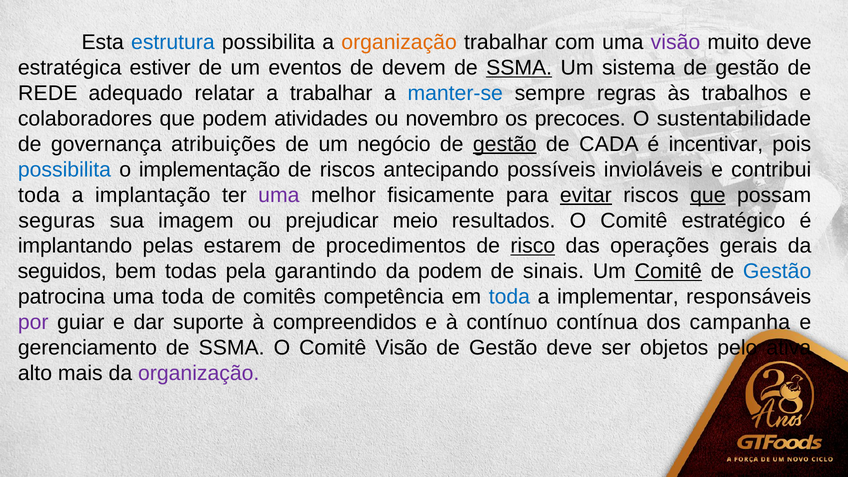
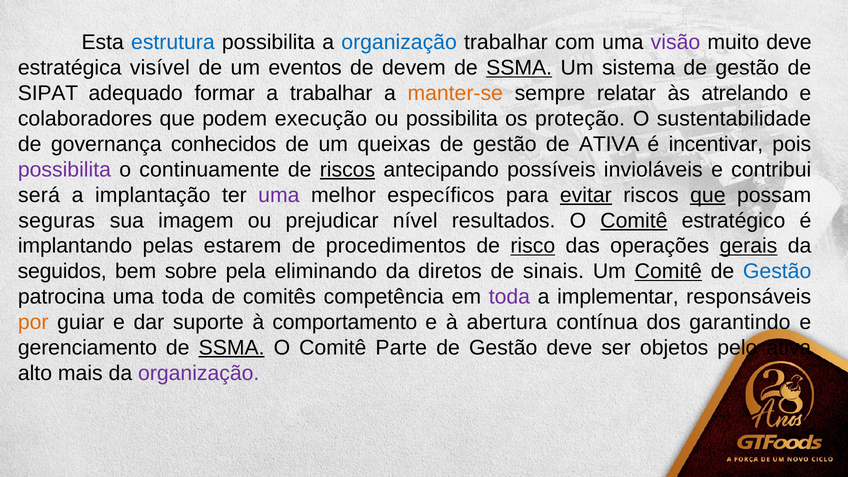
organização at (399, 42) colour: orange -> blue
estiver: estiver -> visível
REDE: REDE -> SIPAT
relatar: relatar -> formar
manter-se colour: blue -> orange
regras: regras -> relatar
trabalhos: trabalhos -> atrelando
atividades: atividades -> execução
ou novembro: novembro -> possibilita
precoces: precoces -> proteção
atribuições: atribuições -> conhecidos
negócio: negócio -> queixas
gestão at (505, 144) underline: present -> none
de CADA: CADA -> ATIVA
possibilita at (64, 170) colour: blue -> purple
implementação: implementação -> continuamente
riscos at (347, 170) underline: none -> present
toda at (39, 195): toda -> será
fisicamente: fisicamente -> específicos
meio: meio -> nível
Comitê at (634, 221) underline: none -> present
gerais underline: none -> present
todas: todas -> sobre
garantindo: garantindo -> eliminando
da podem: podem -> diretos
toda at (509, 297) colour: blue -> purple
por colour: purple -> orange
compreendidos: compreendidos -> comportamento
contínuo: contínuo -> abertura
campanha: campanha -> garantindo
SSMA at (232, 348) underline: none -> present
Comitê Visão: Visão -> Parte
